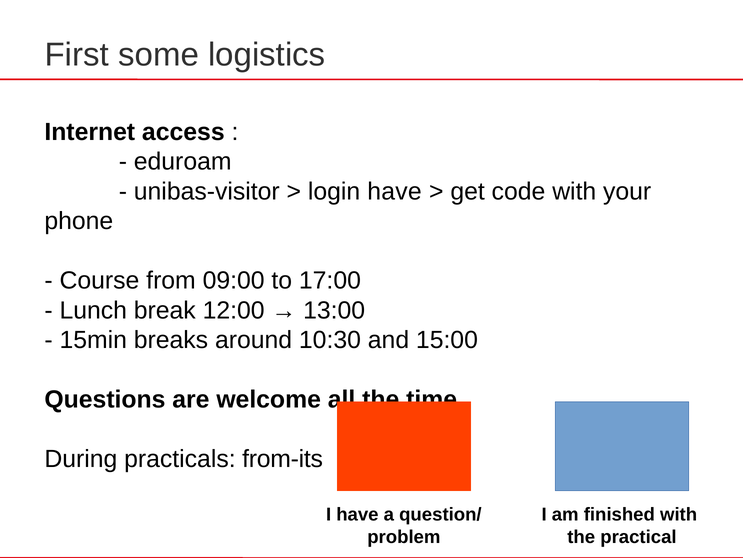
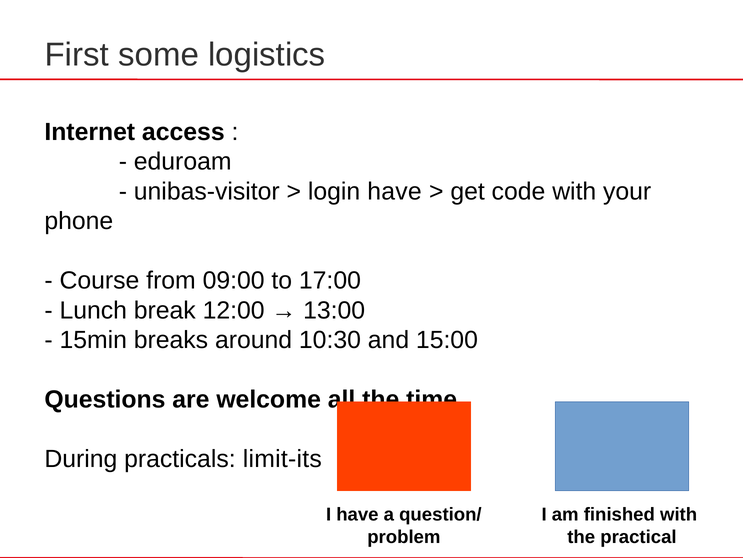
from-its: from-its -> limit-its
